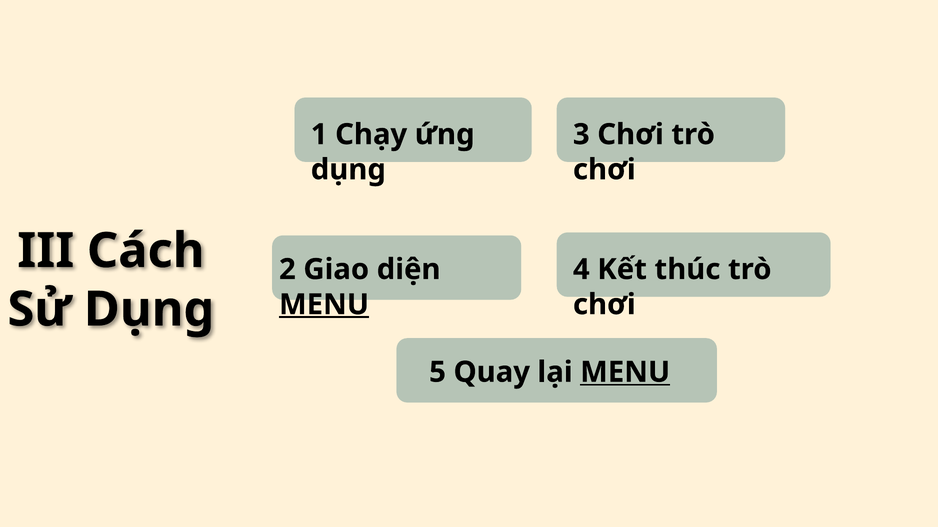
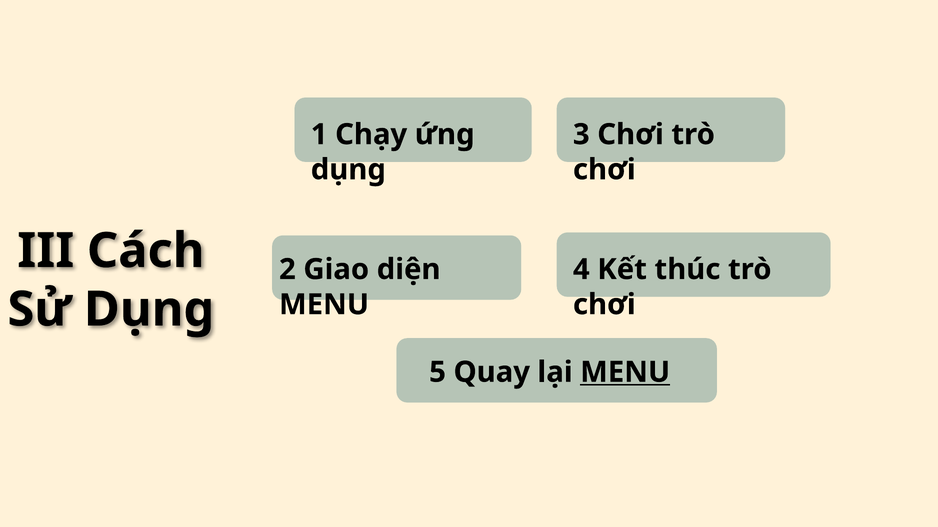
MENU at (324, 305) underline: present -> none
